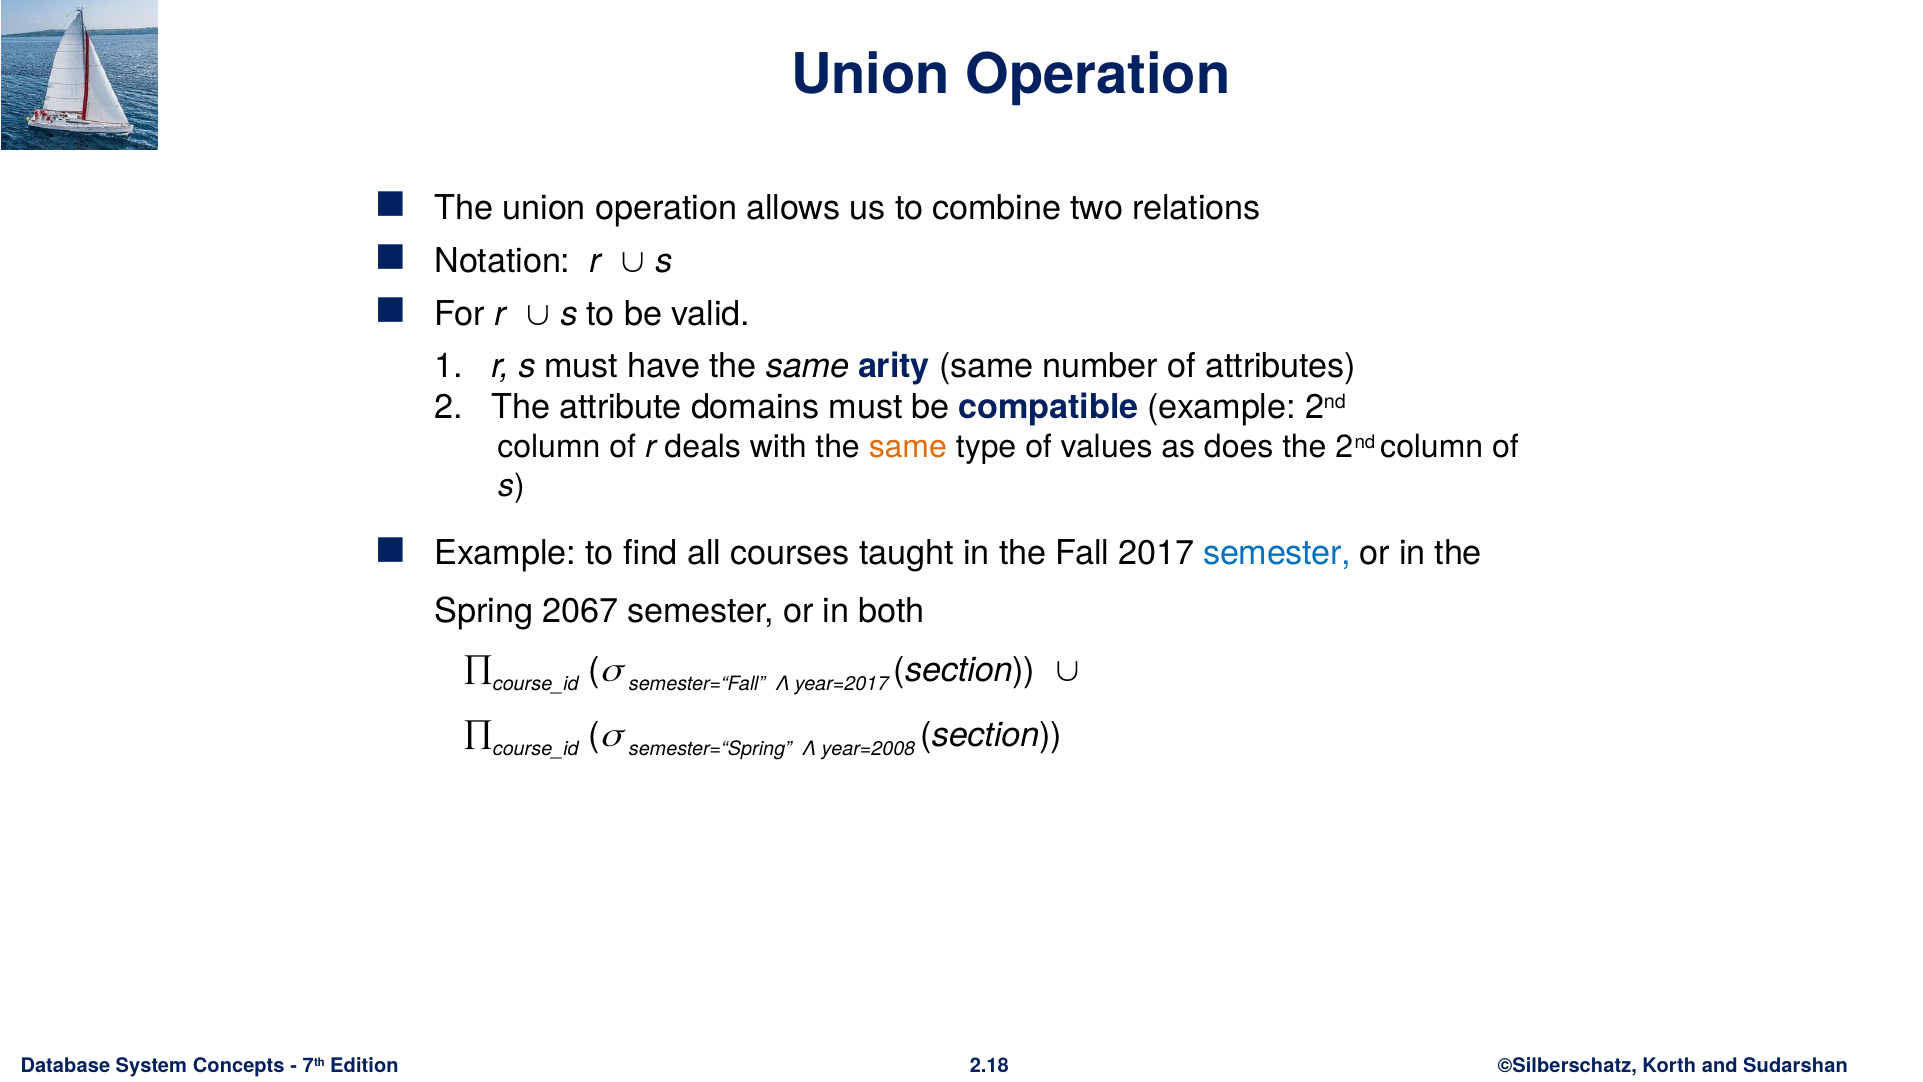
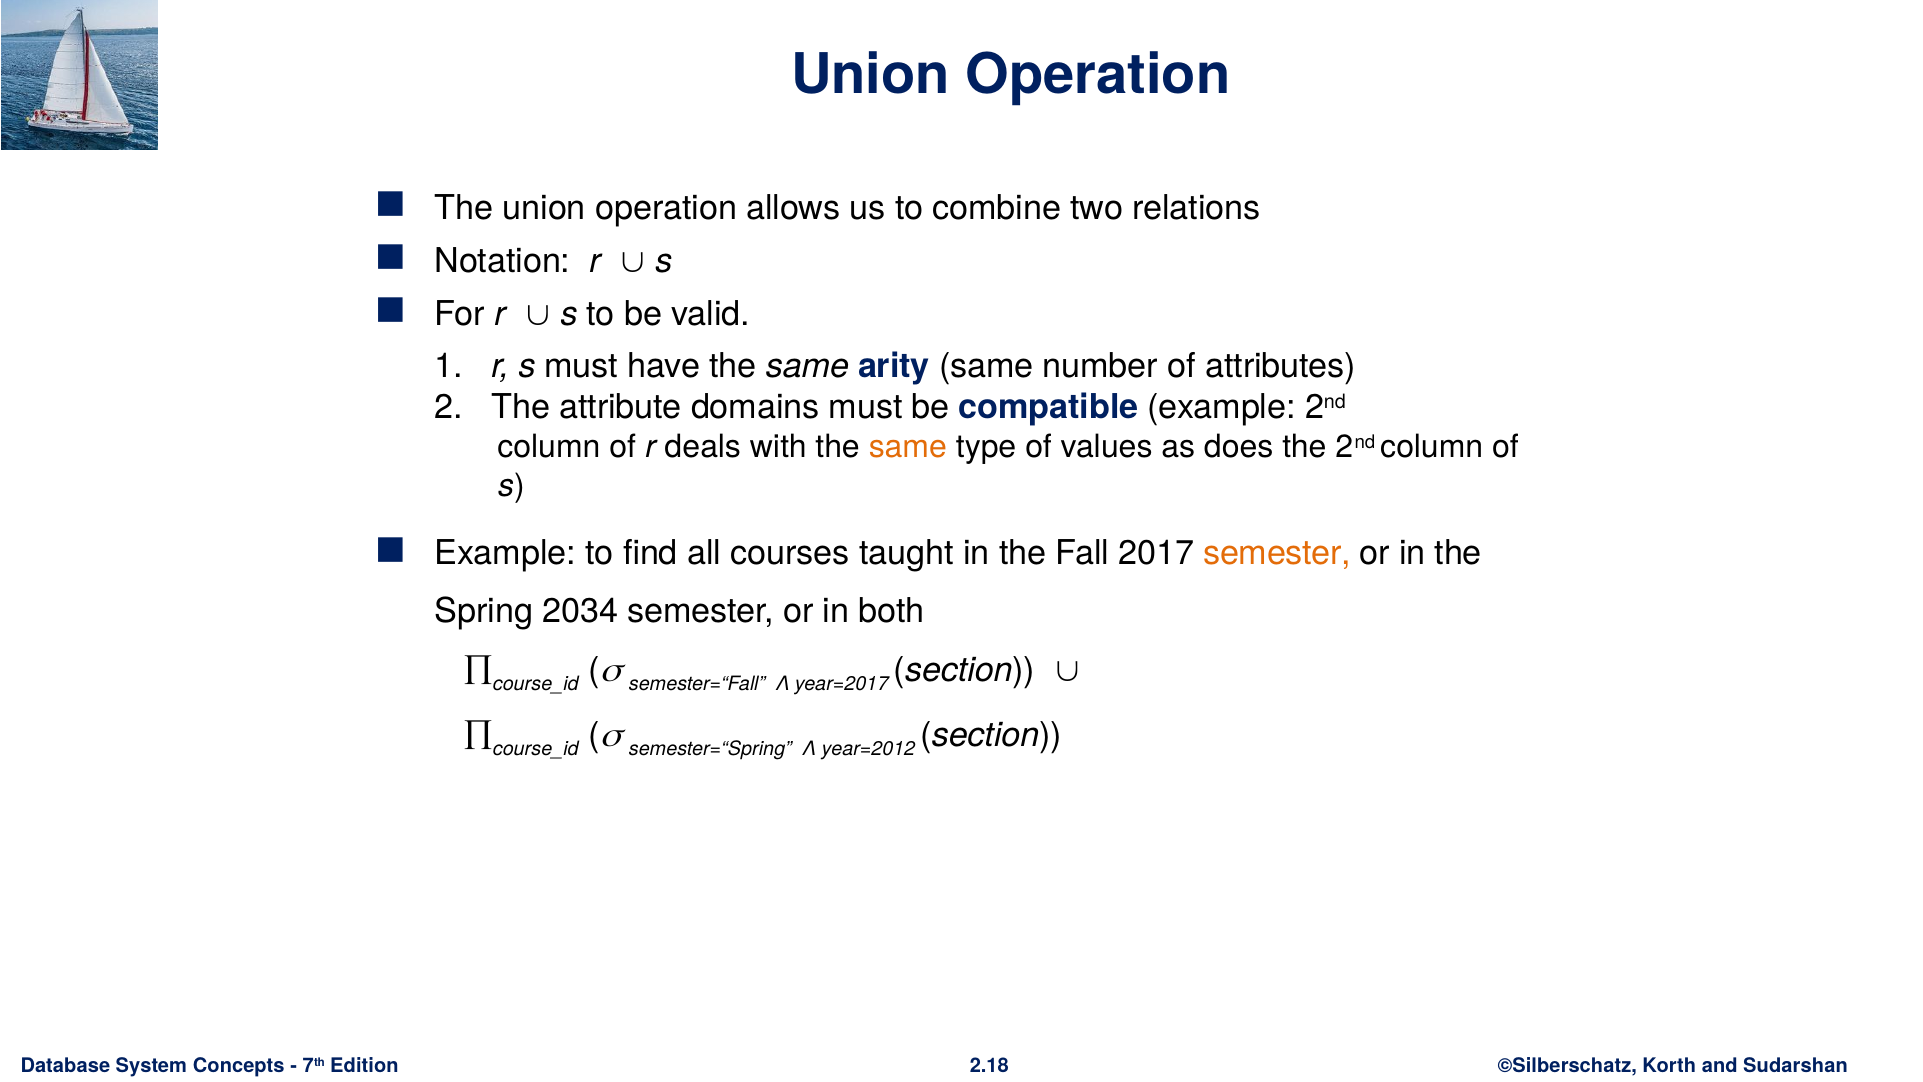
semester at (1277, 553) colour: blue -> orange
2067: 2067 -> 2034
year=2008: year=2008 -> year=2012
